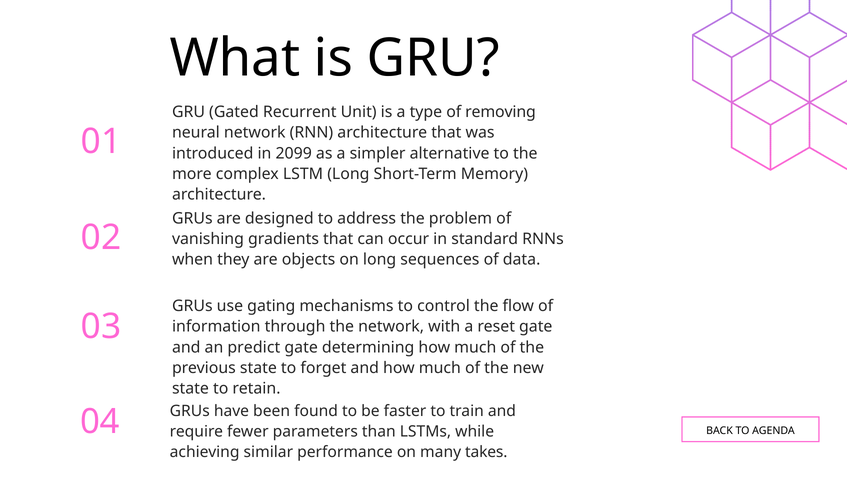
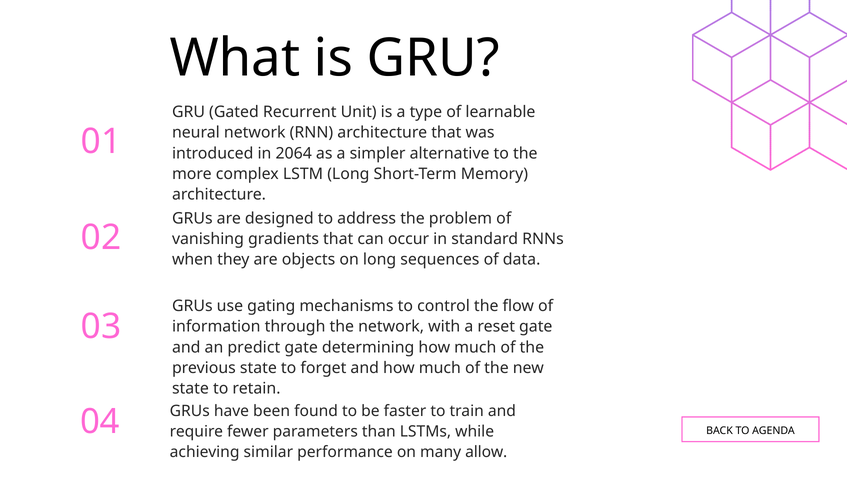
removing: removing -> learnable
2099: 2099 -> 2064
takes: takes -> allow
